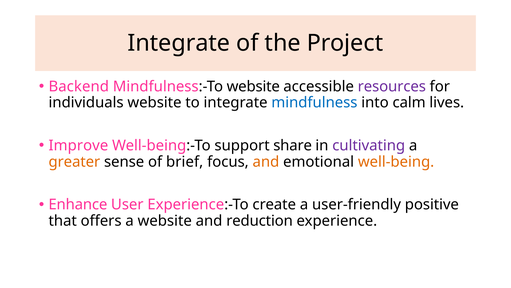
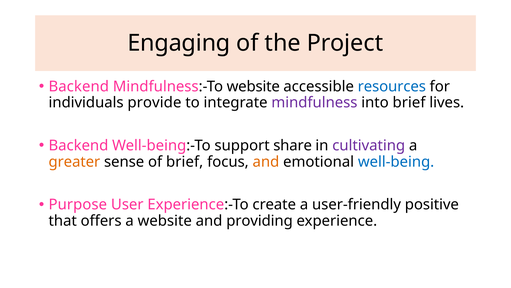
Integrate at (179, 43): Integrate -> Engaging
resources colour: purple -> blue
individuals website: website -> provide
mindfulness colour: blue -> purple
into calm: calm -> brief
Improve at (78, 145): Improve -> Backend
well-being colour: orange -> blue
Enhance: Enhance -> Purpose
reduction: reduction -> providing
